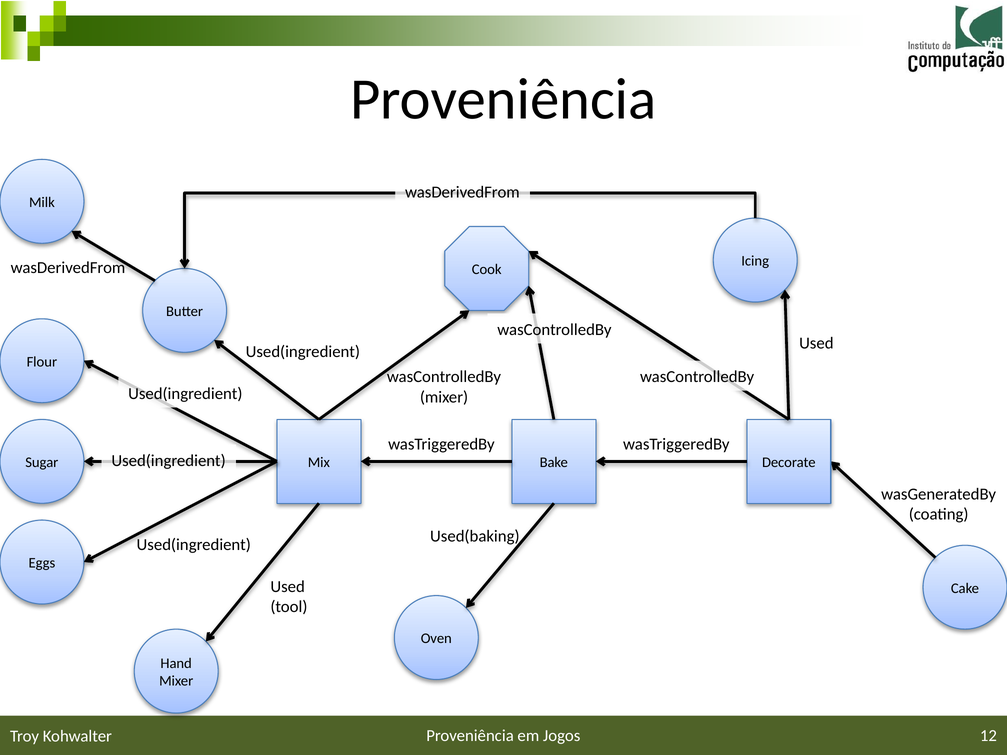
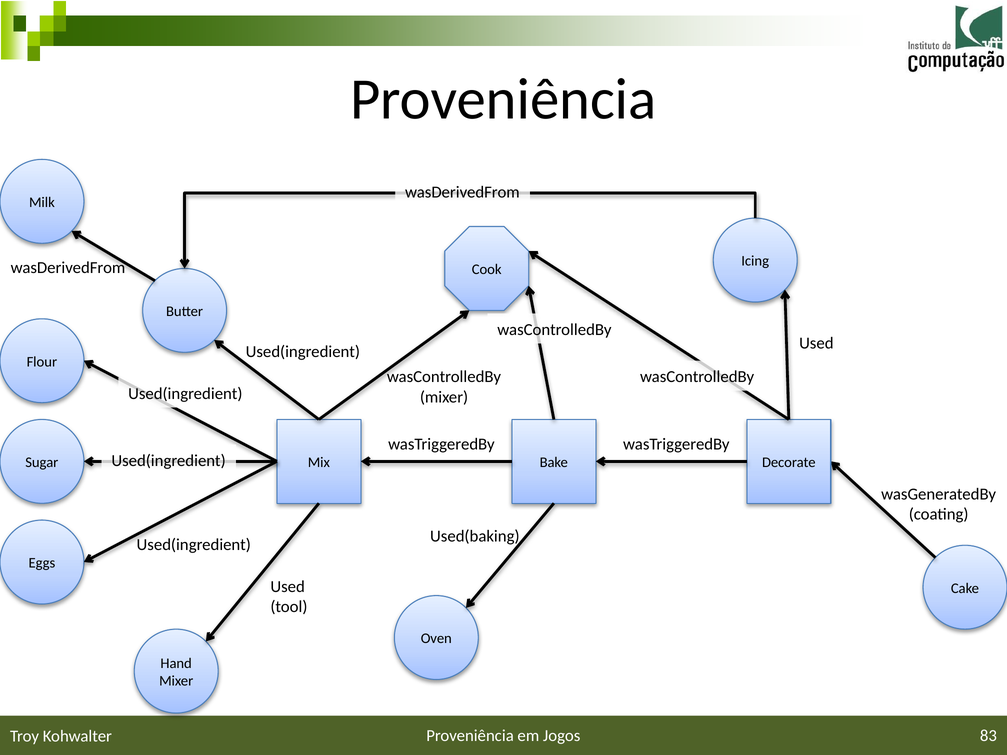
12: 12 -> 83
